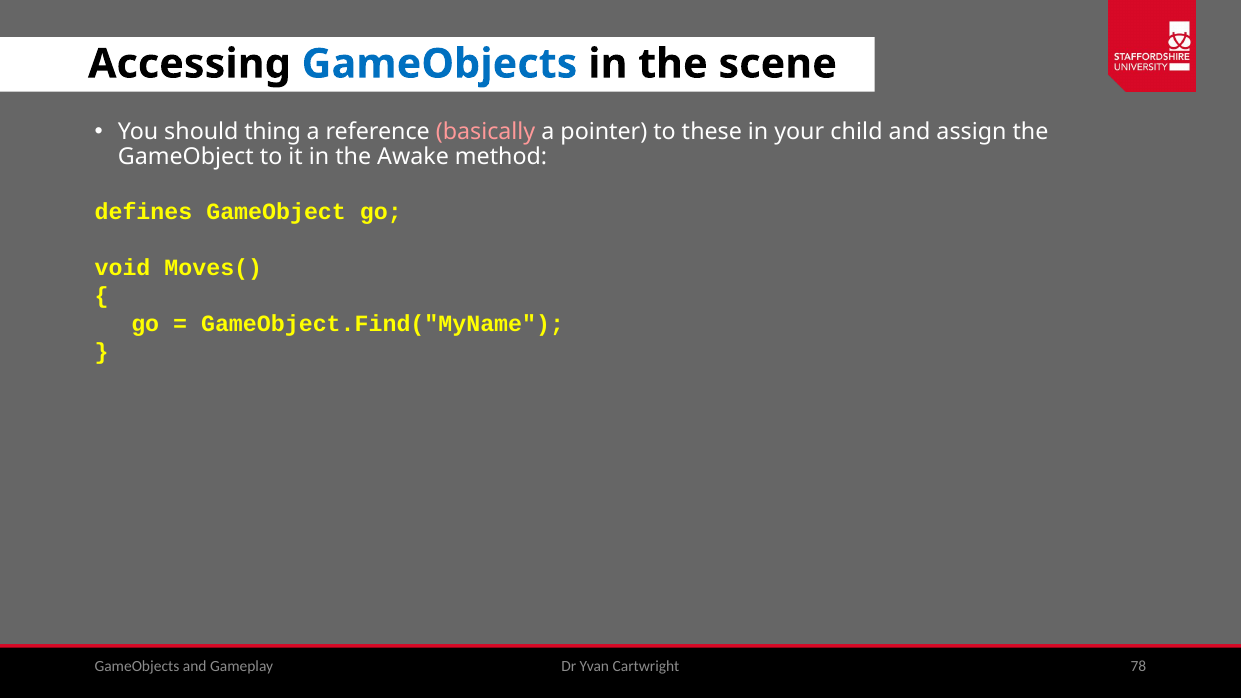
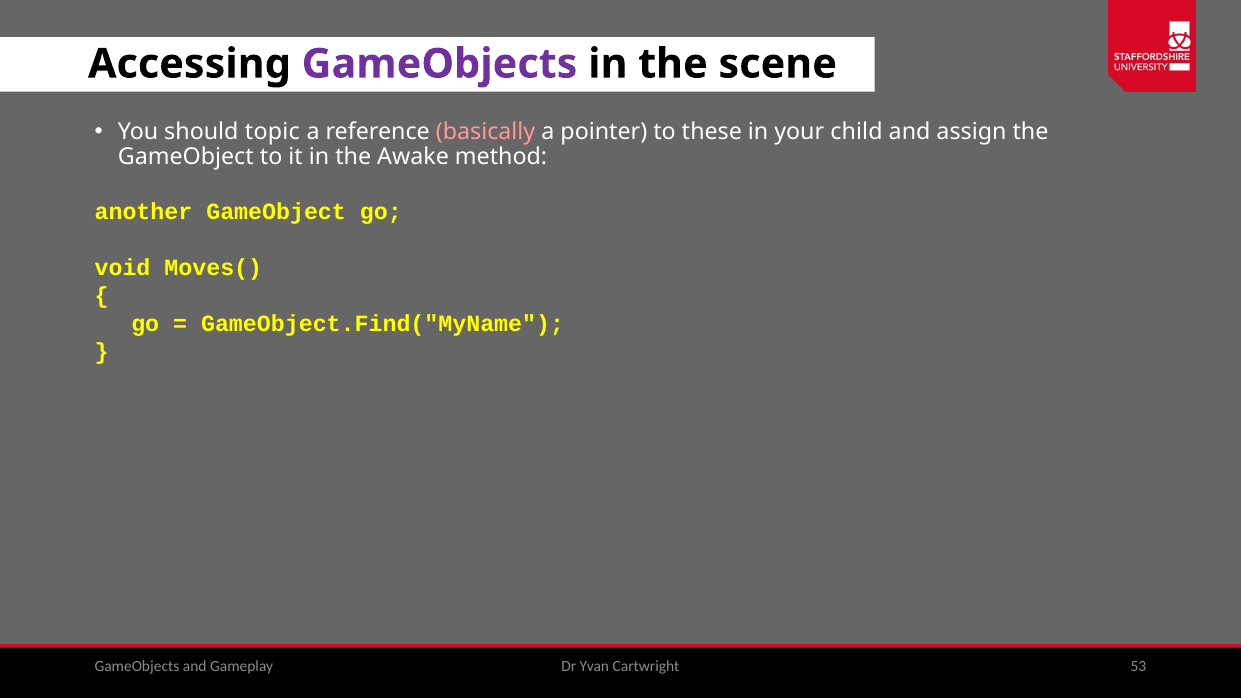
GameObjects at (439, 64) colour: blue -> purple
thing: thing -> topic
defines: defines -> another
78: 78 -> 53
